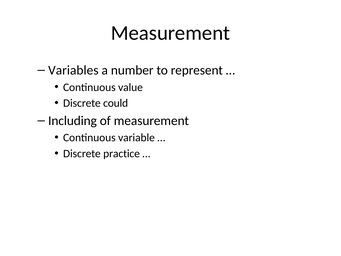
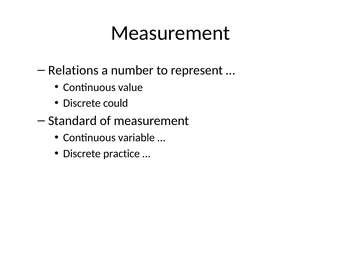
Variables: Variables -> Relations
Including: Including -> Standard
